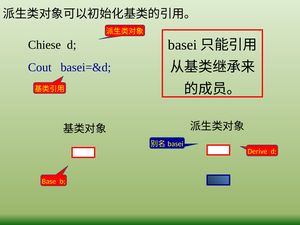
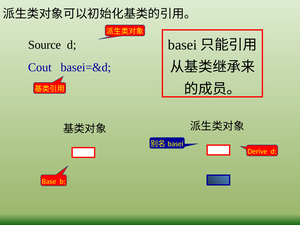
Chiese: Chiese -> Source
